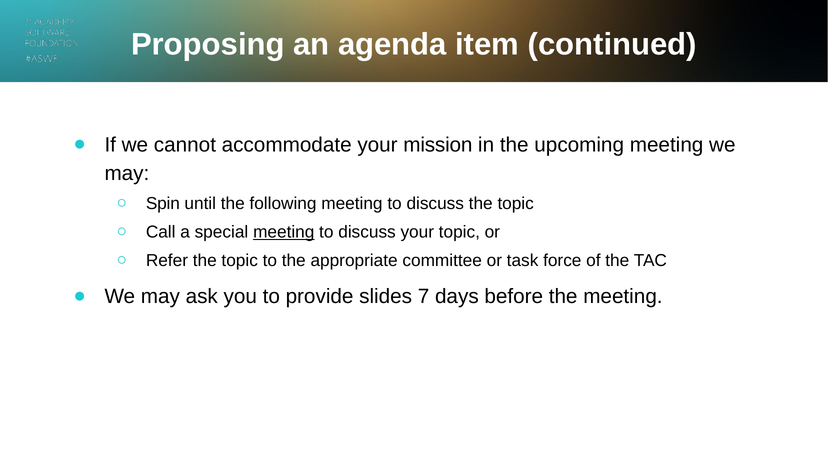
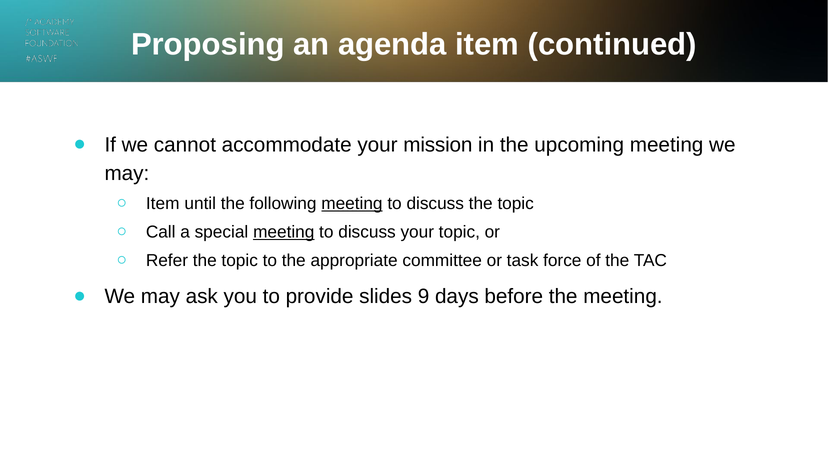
Spin at (163, 203): Spin -> Item
meeting at (352, 203) underline: none -> present
7: 7 -> 9
